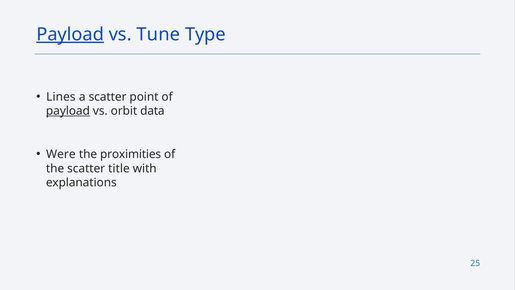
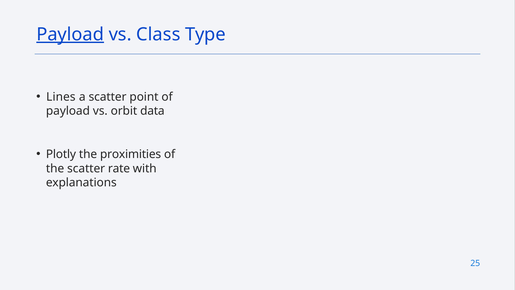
Tune: Tune -> Class
payload at (68, 111) underline: present -> none
Were: Were -> Plotly
title: title -> rate
